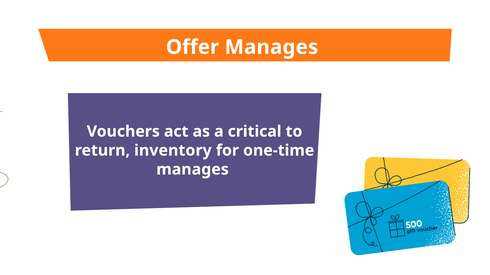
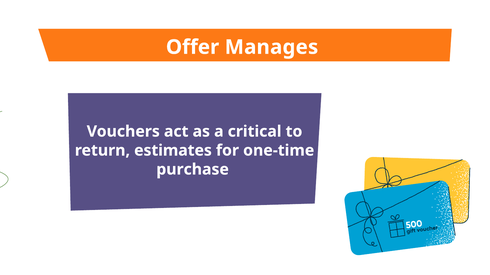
inventory: inventory -> estimates
manages at (193, 170): manages -> purchase
